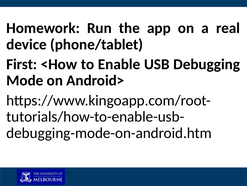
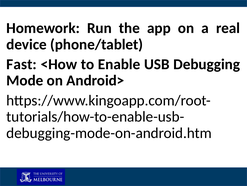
First: First -> Fast
